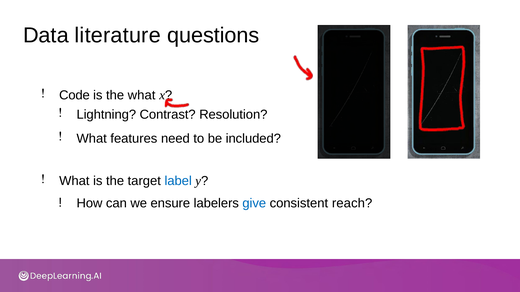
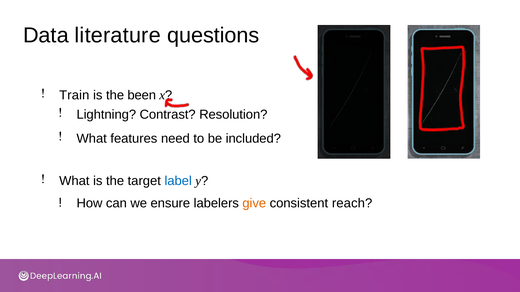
Code: Code -> Train
the what: what -> been
give colour: blue -> orange
